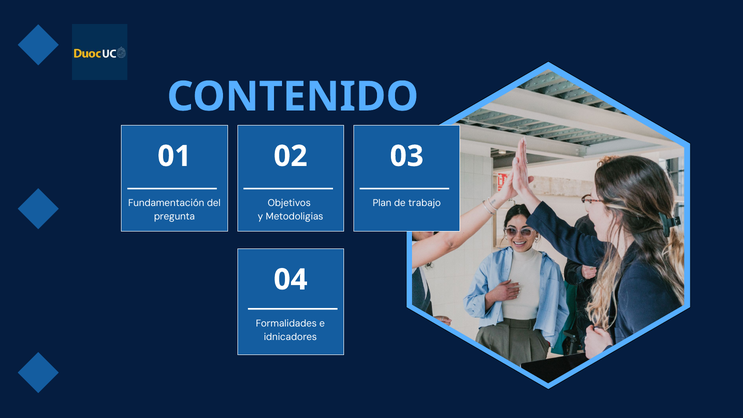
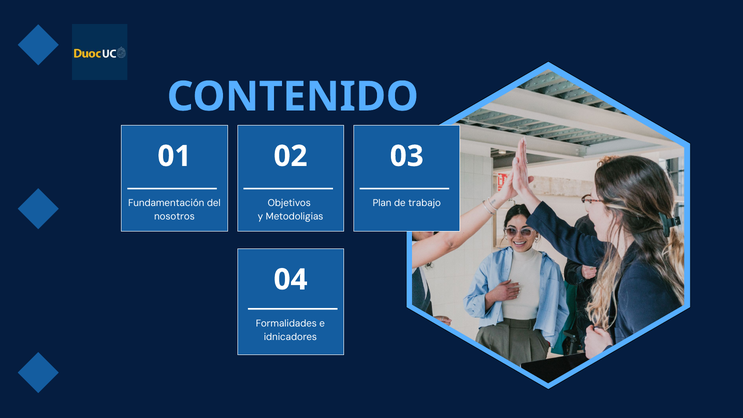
pregunta: pregunta -> nosotros
